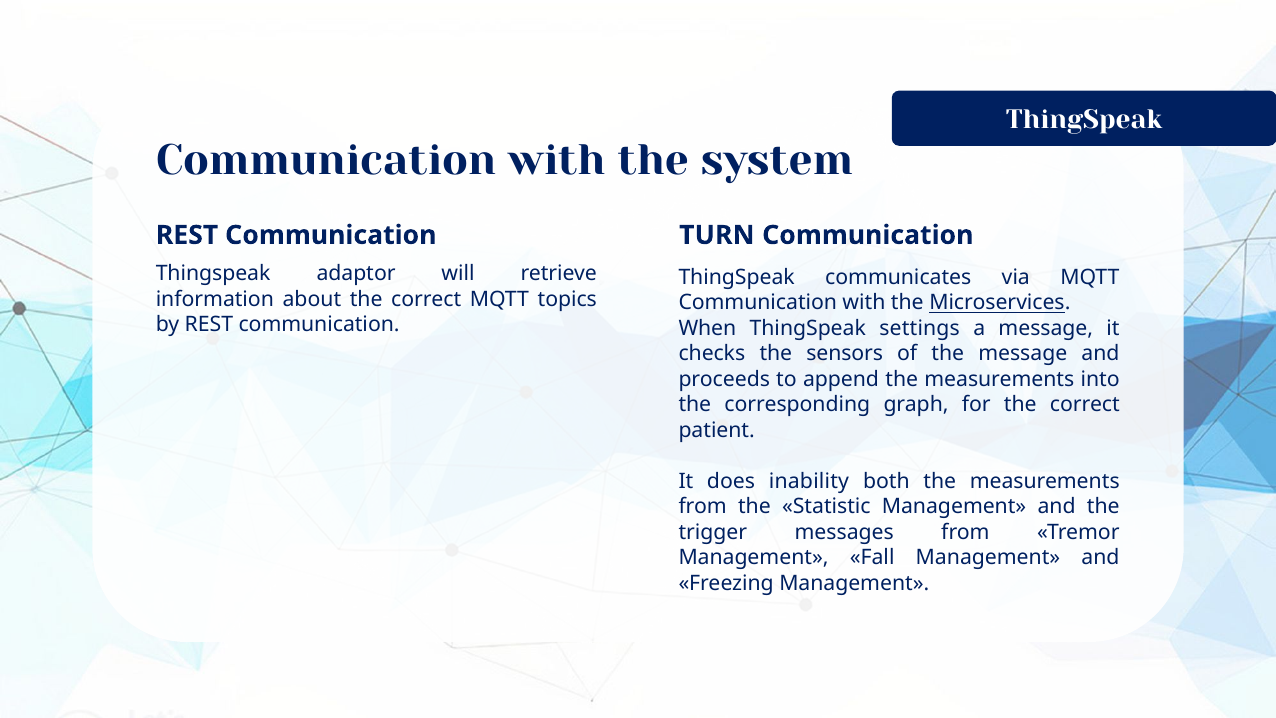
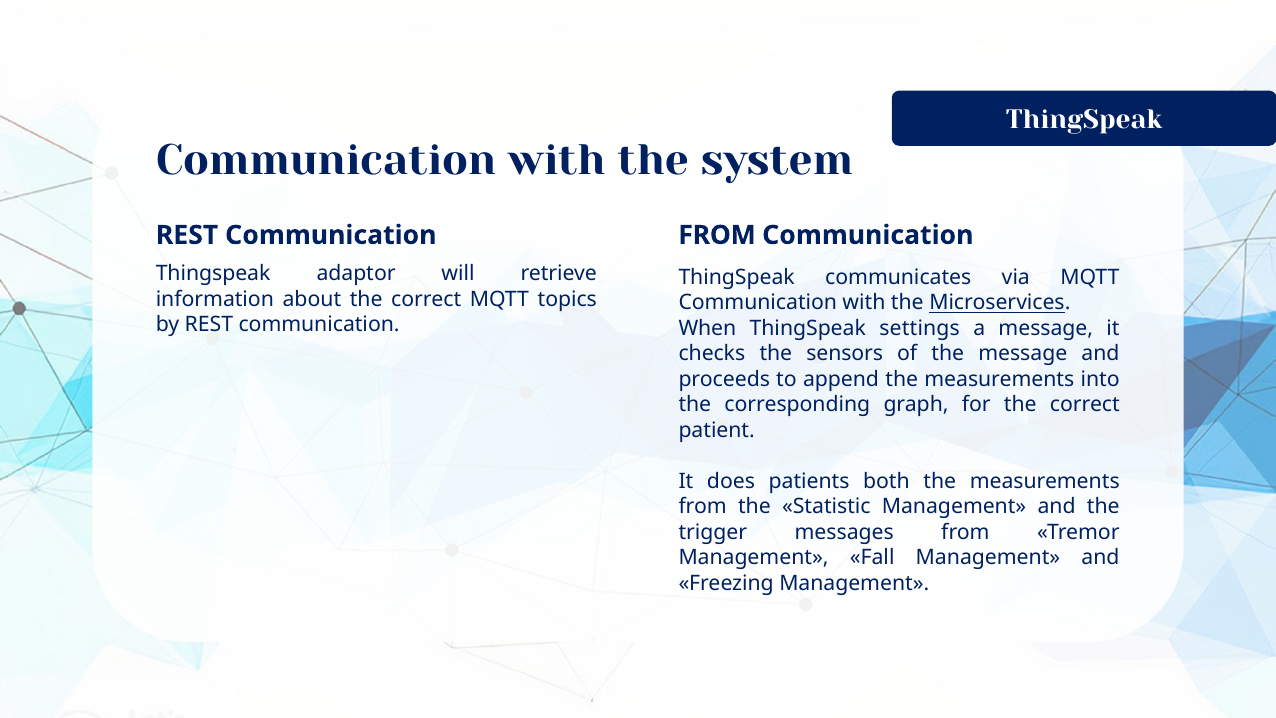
Communication TURN: TURN -> FROM
inability: inability -> patients
